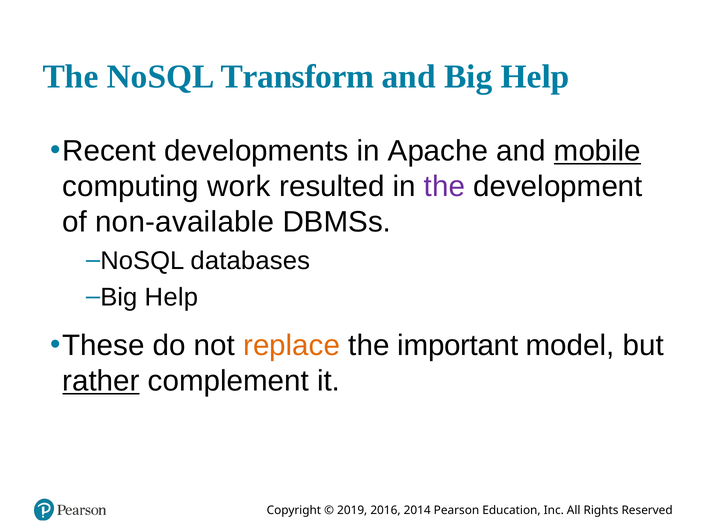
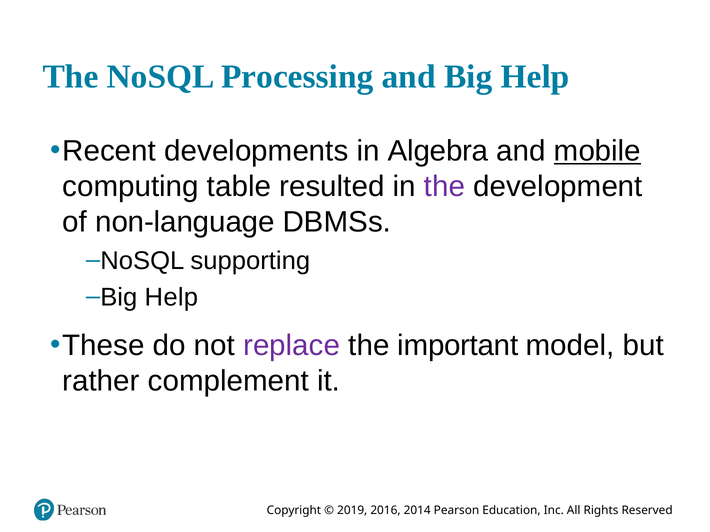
Transform: Transform -> Processing
Apache: Apache -> Algebra
work: work -> table
non-available: non-available -> non-language
databases: databases -> supporting
replace colour: orange -> purple
rather underline: present -> none
